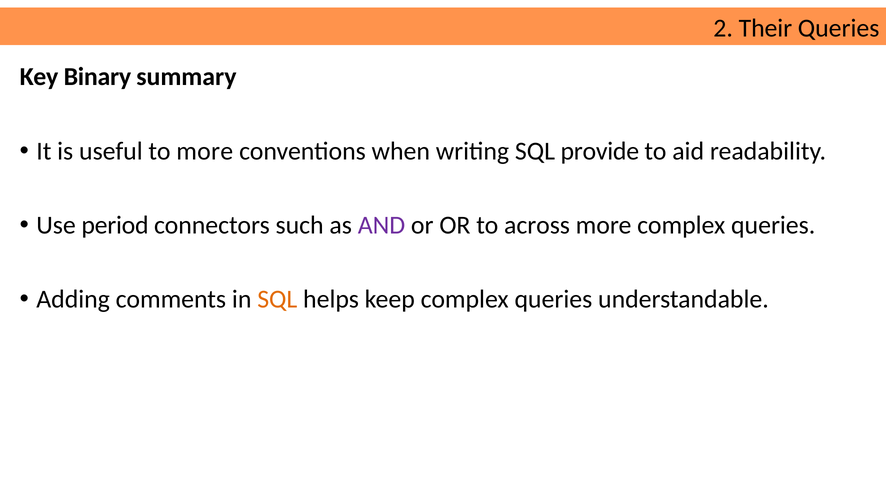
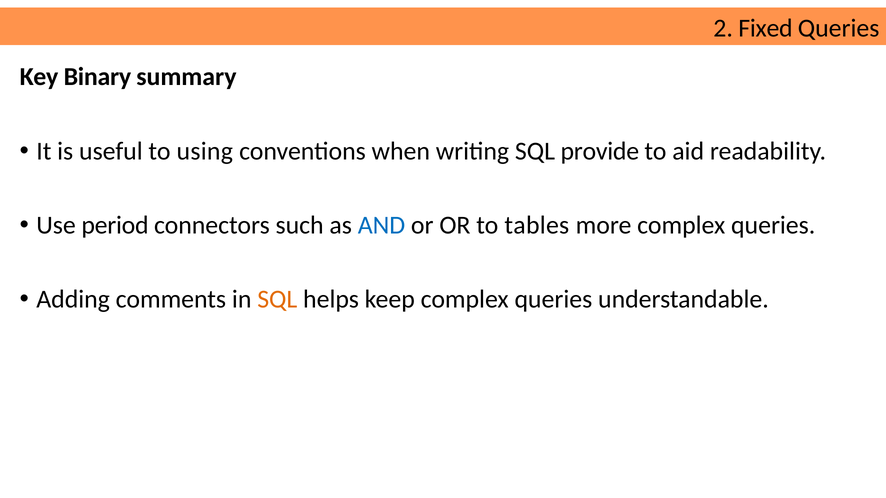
Their: Their -> Fixed
to more: more -> using
AND colour: purple -> blue
across: across -> tables
